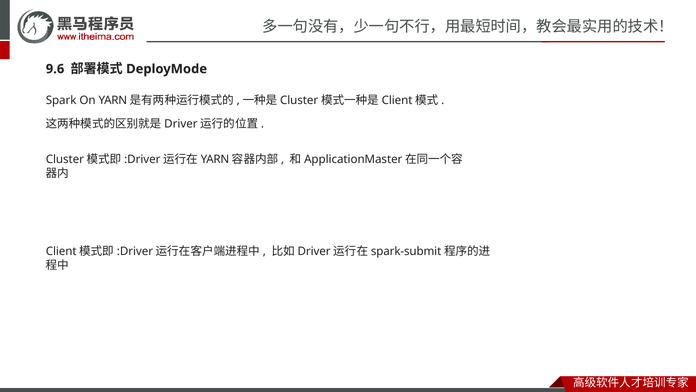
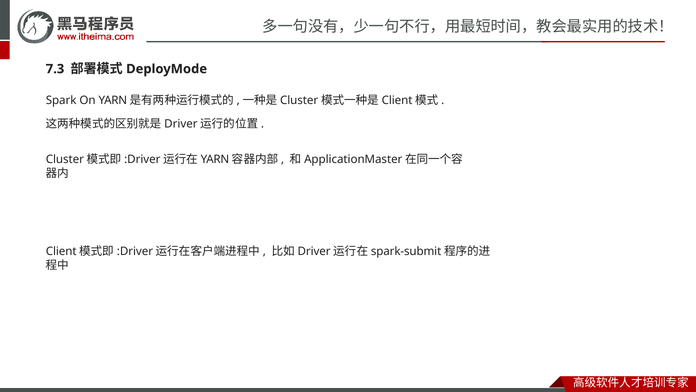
9.6: 9.6 -> 7.3
